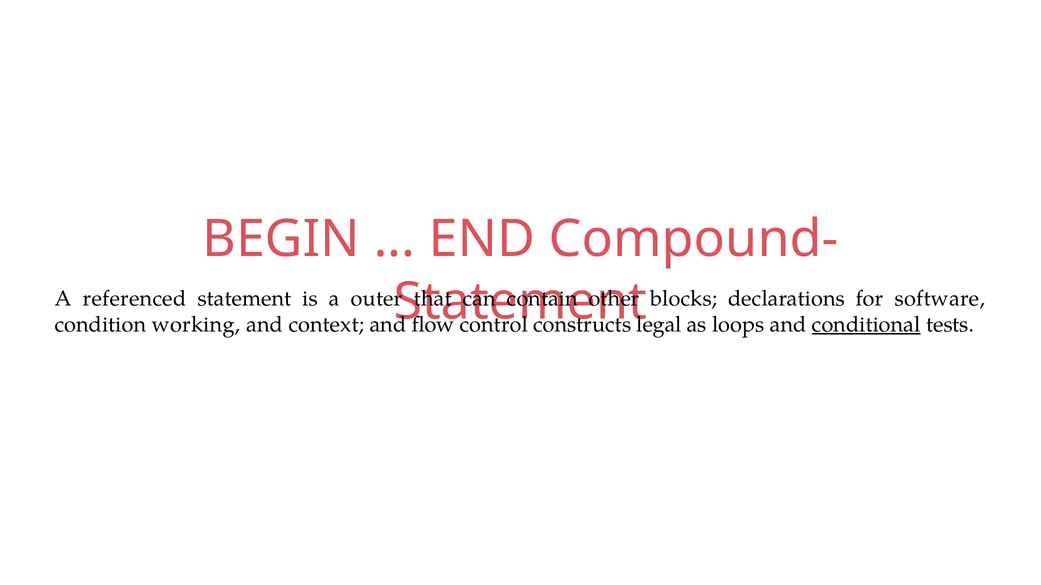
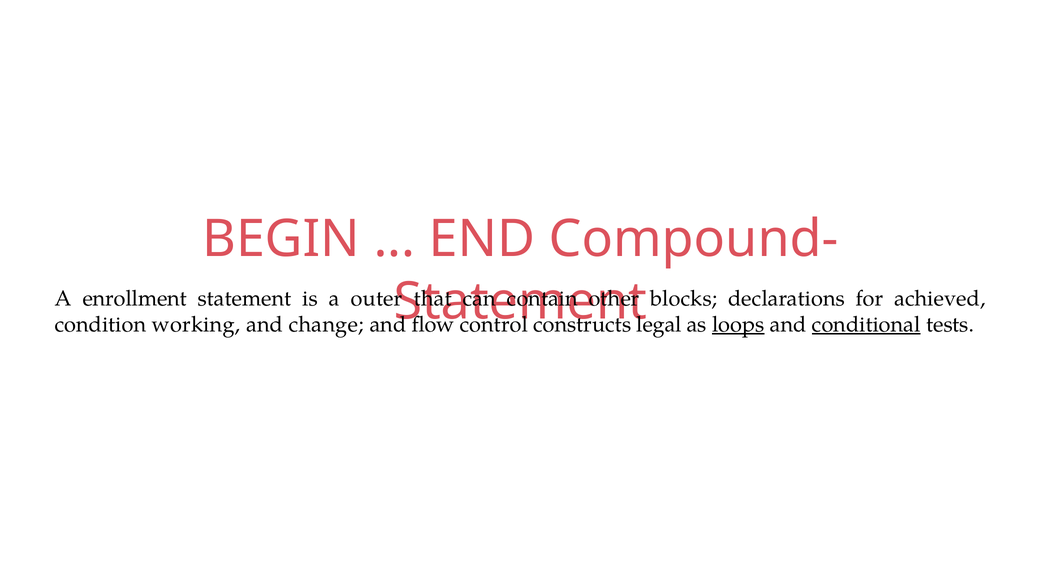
referenced: referenced -> enrollment
software: software -> achieved
context: context -> change
loops underline: none -> present
